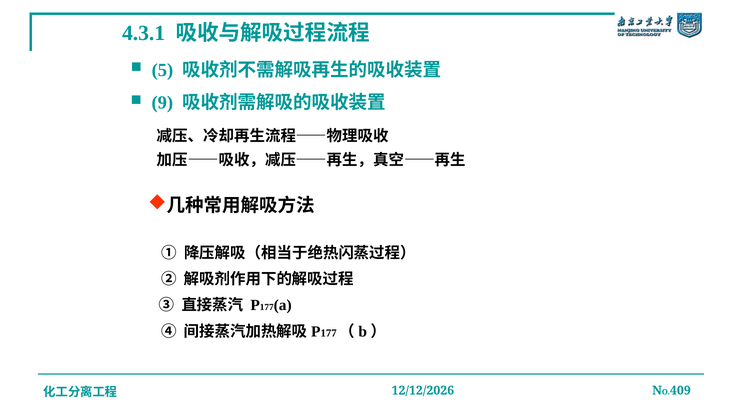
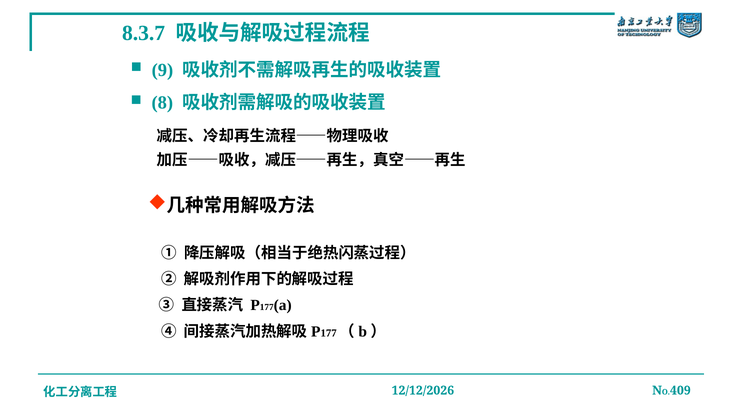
4.3.1: 4.3.1 -> 8.3.7
5: 5 -> 9
9: 9 -> 8
